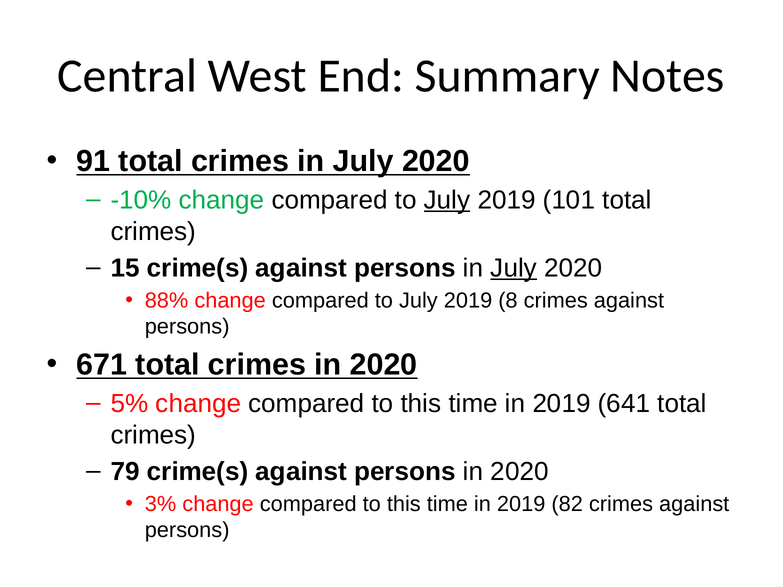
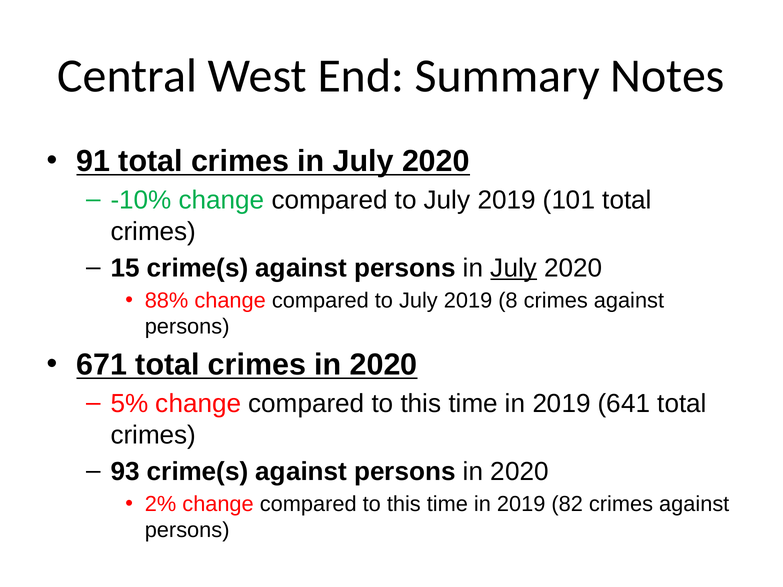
July at (447, 200) underline: present -> none
79: 79 -> 93
3%: 3% -> 2%
